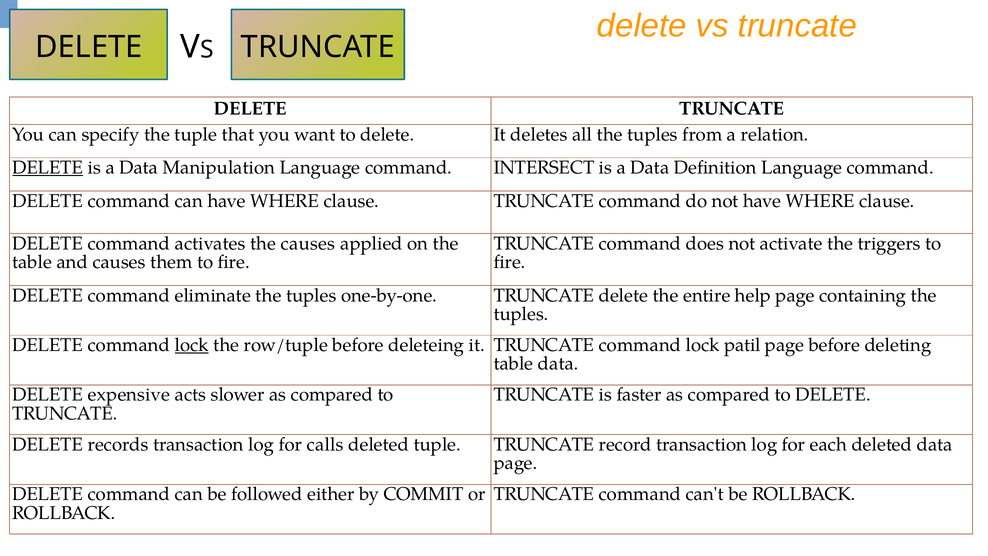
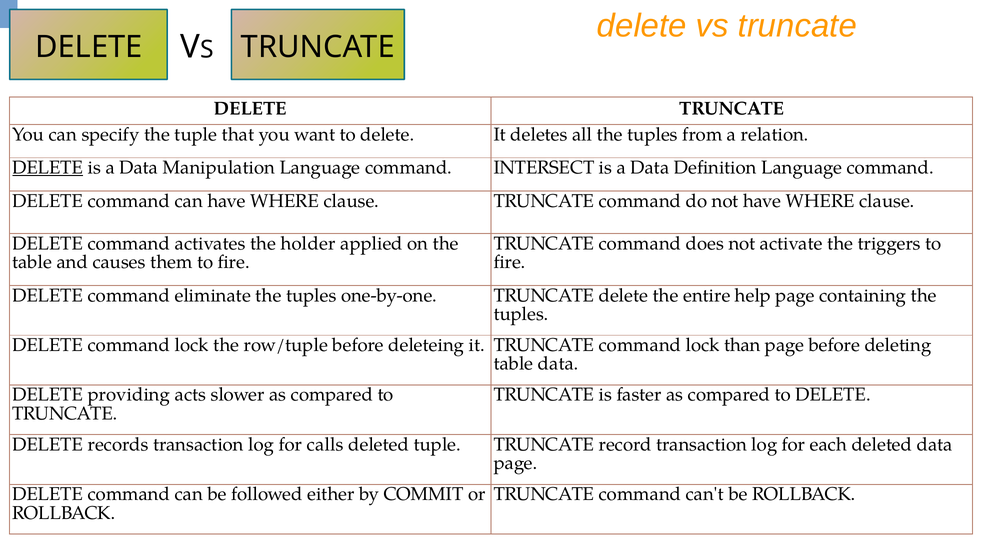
the causes: causes -> holder
lock at (192, 345) underline: present -> none
patil: patil -> than
expensive: expensive -> providing
